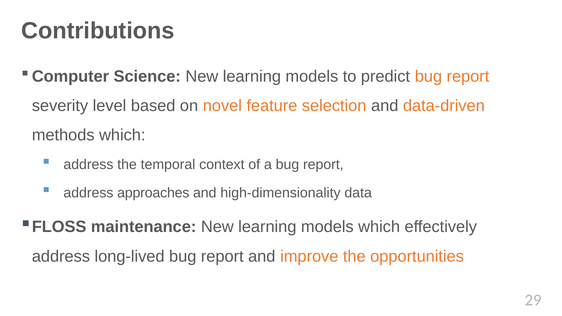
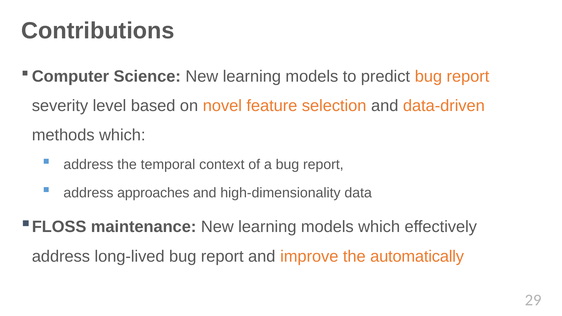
opportunities: opportunities -> automatically
